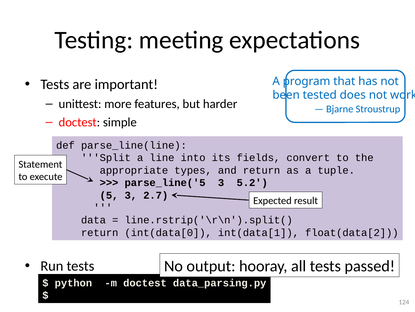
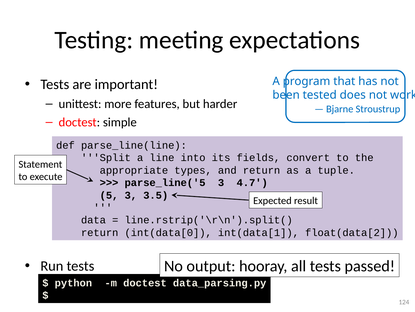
5.2: 5.2 -> 4.7
2.7: 2.7 -> 3.5
